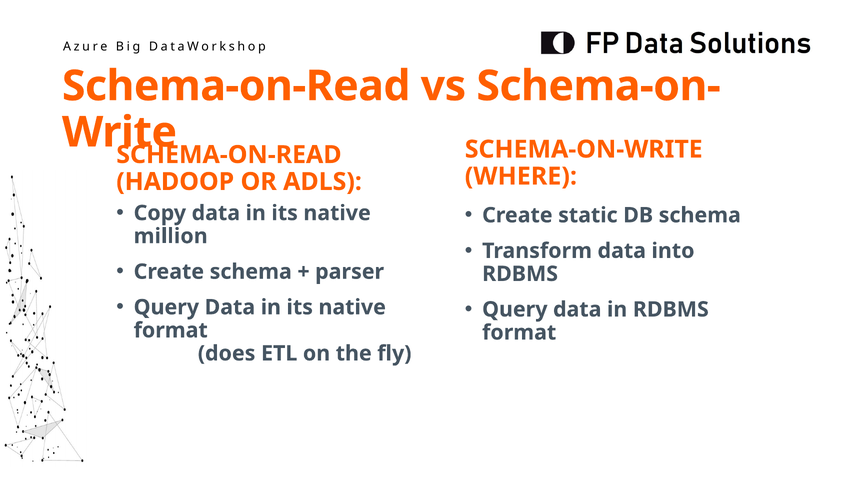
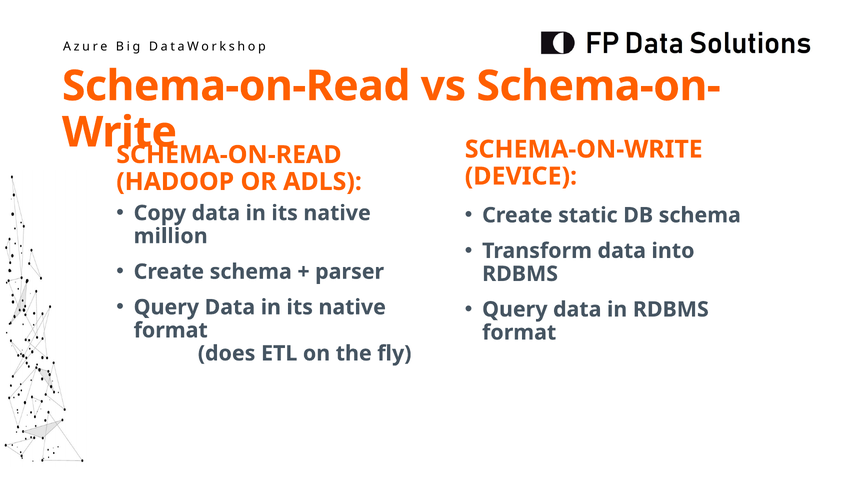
WHERE: WHERE -> DEVICE
